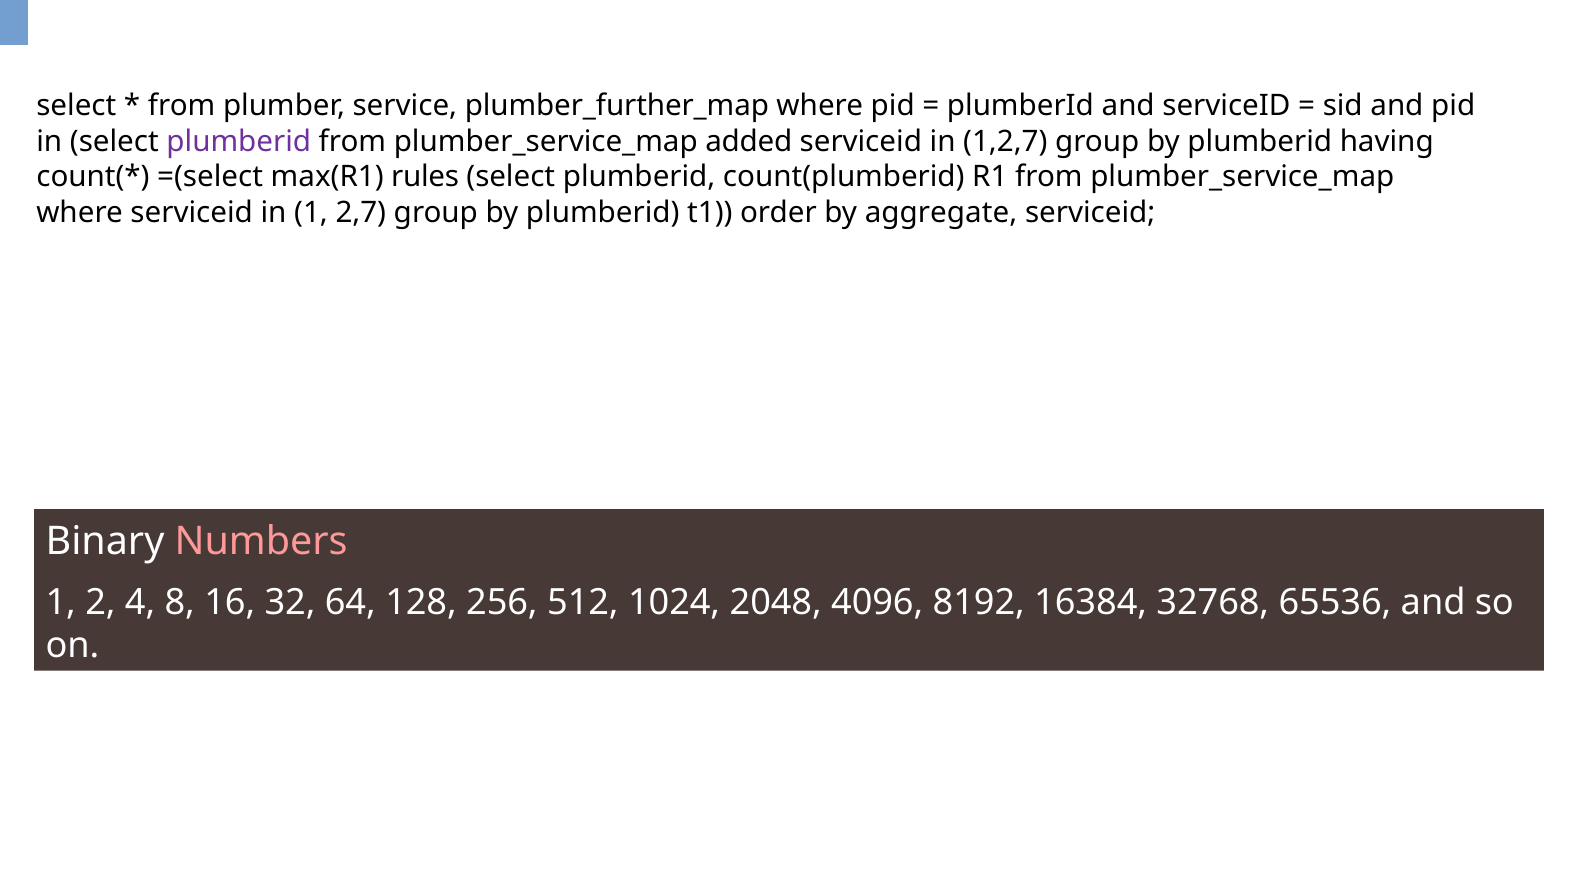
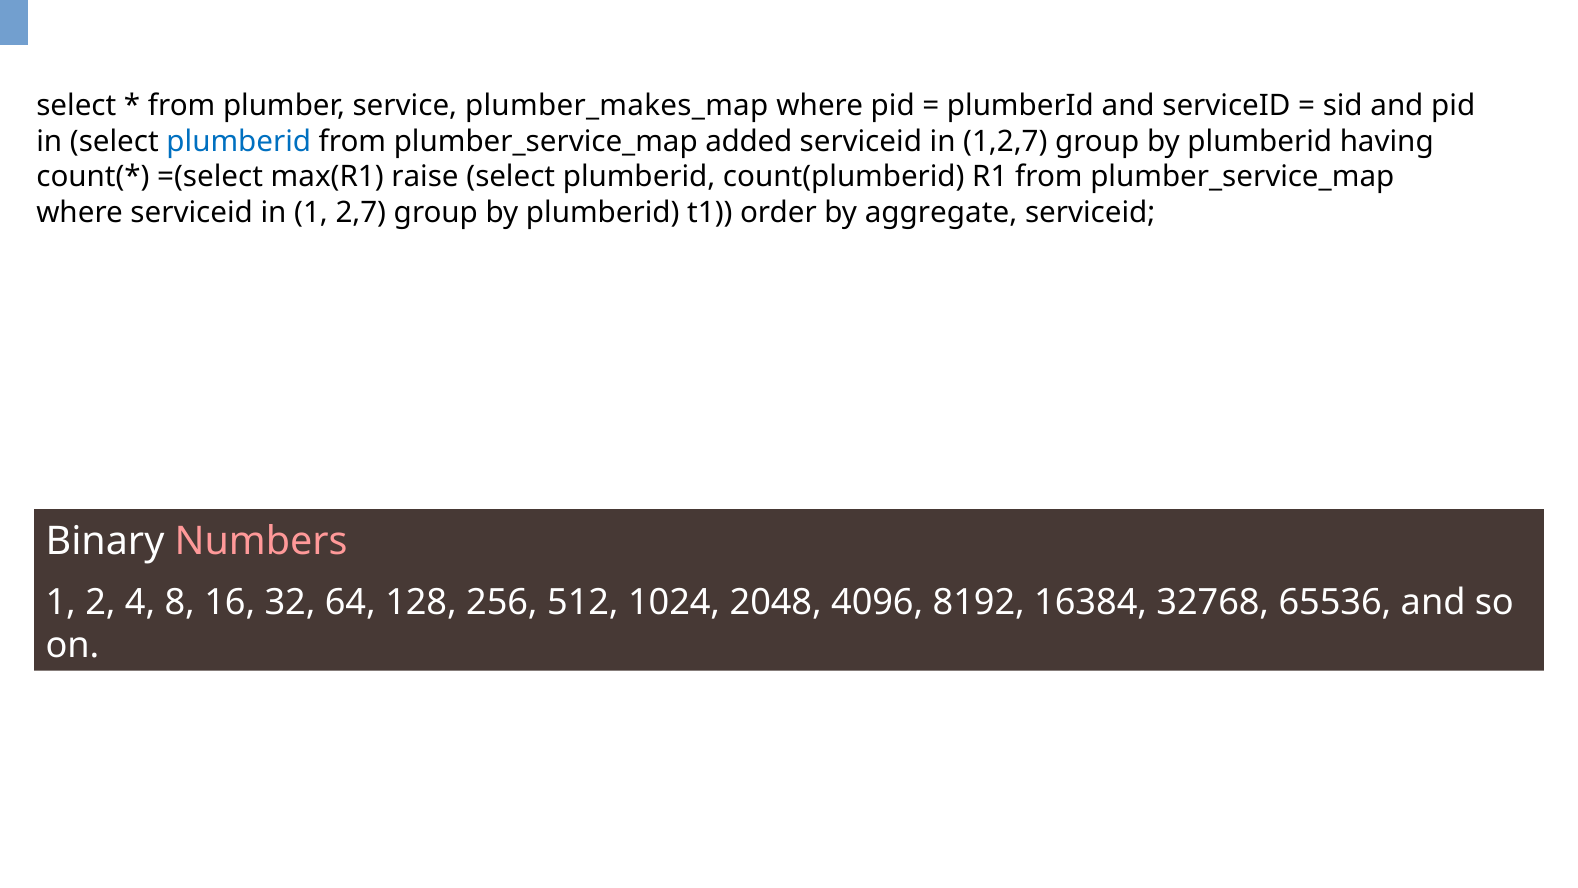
plumber_further_map: plumber_further_map -> plumber_makes_map
plumberid at (239, 141) colour: purple -> blue
rules: rules -> raise
